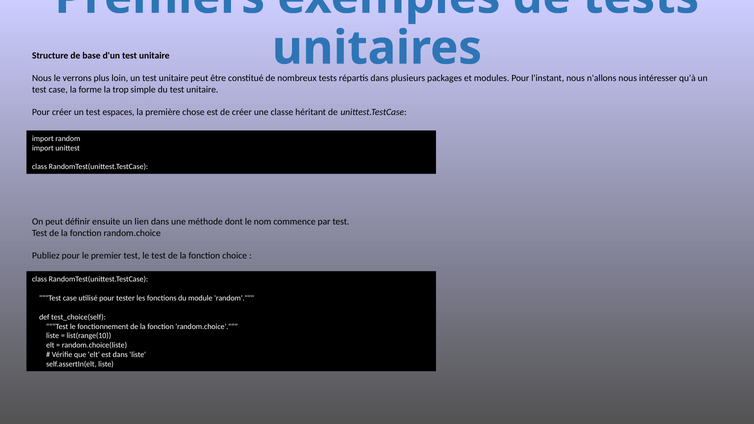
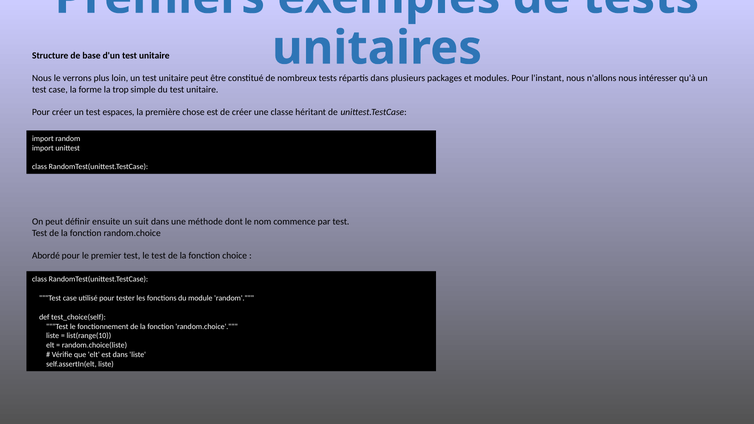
lien: lien -> suit
Publiez: Publiez -> Abordé
